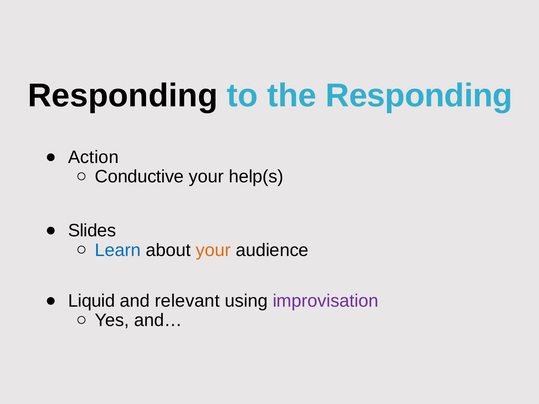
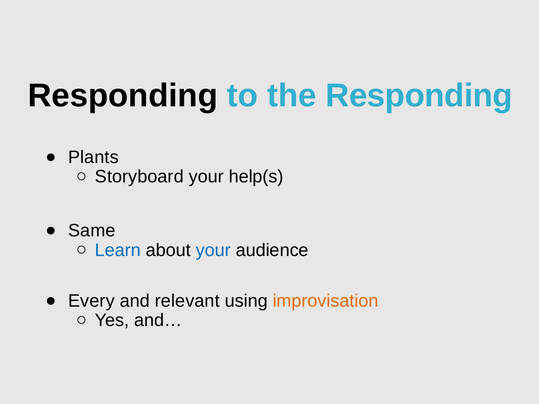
Action: Action -> Plants
Conductive: Conductive -> Storyboard
Slides: Slides -> Same
your at (213, 250) colour: orange -> blue
Liquid: Liquid -> Every
improvisation colour: purple -> orange
